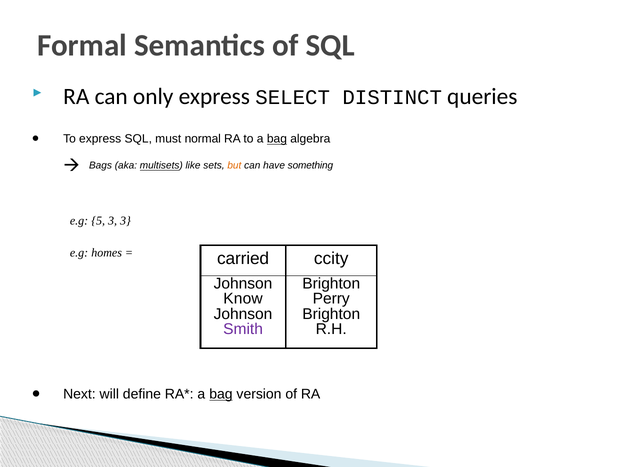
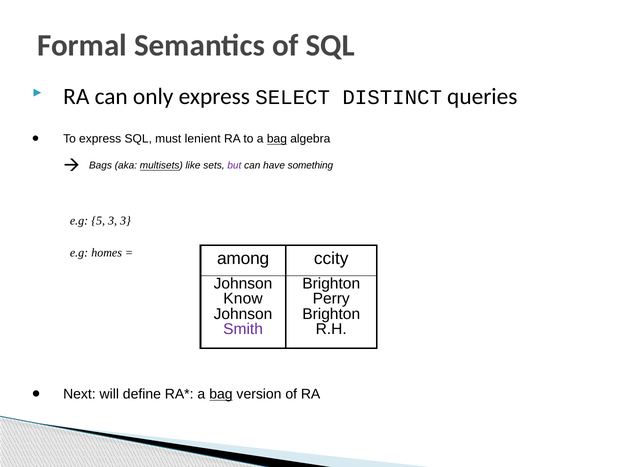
normal: normal -> lenient
but colour: orange -> purple
carried: carried -> among
